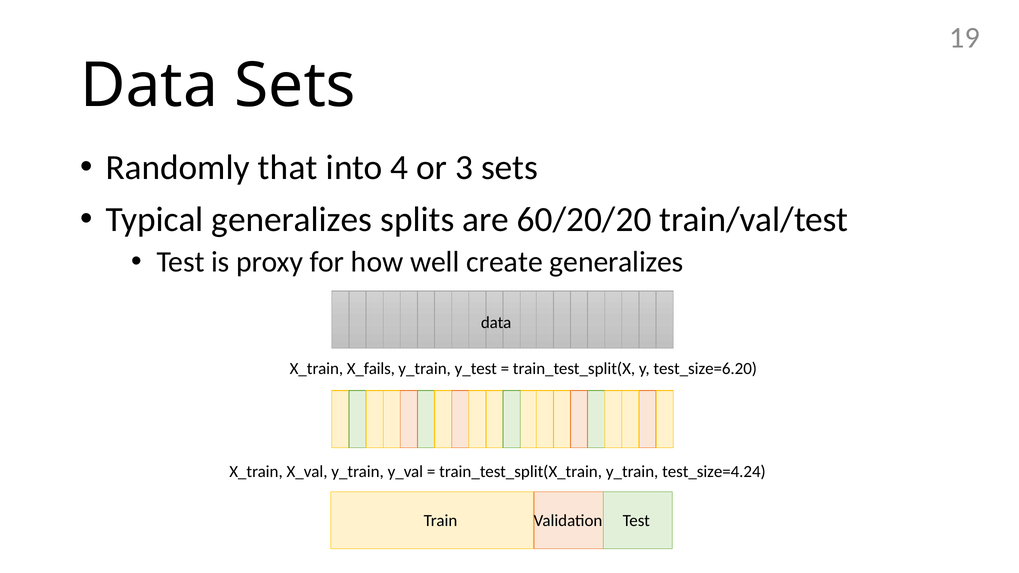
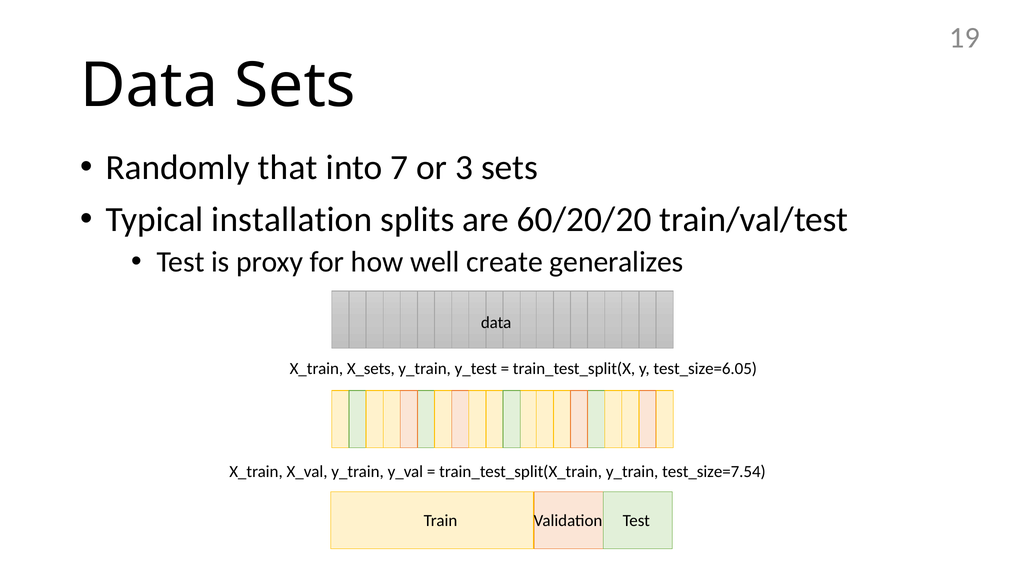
4: 4 -> 7
Typical generalizes: generalizes -> installation
X_fails: X_fails -> X_sets
test_size=6.20: test_size=6.20 -> test_size=6.05
test_size=4.24: test_size=4.24 -> test_size=7.54
